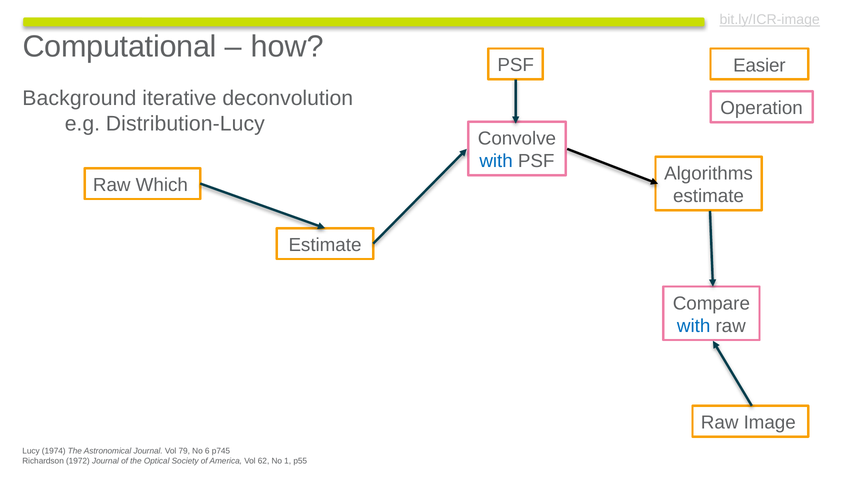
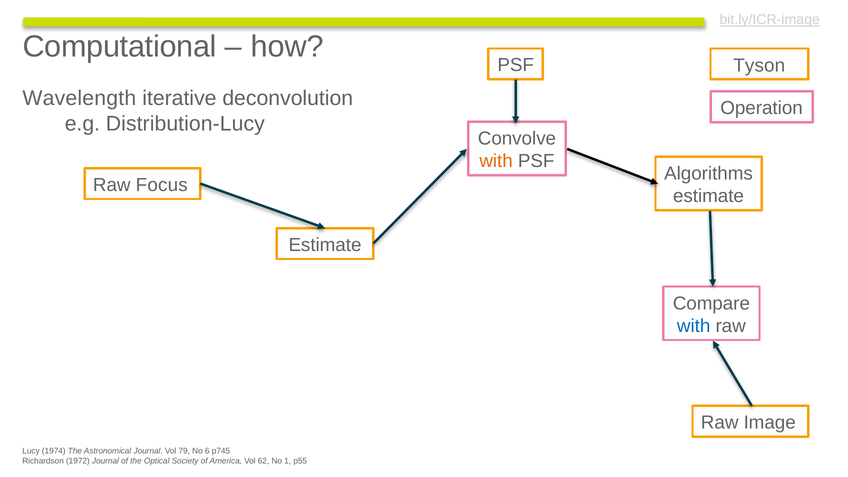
Easier: Easier -> Tyson
Background: Background -> Wavelength
with at (496, 161) colour: blue -> orange
Which: Which -> Focus
